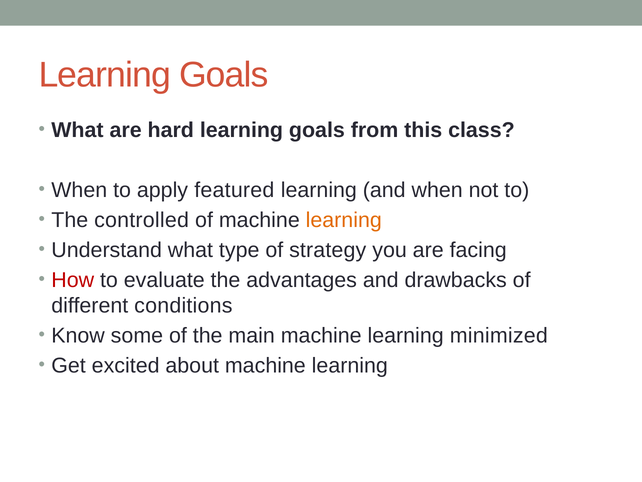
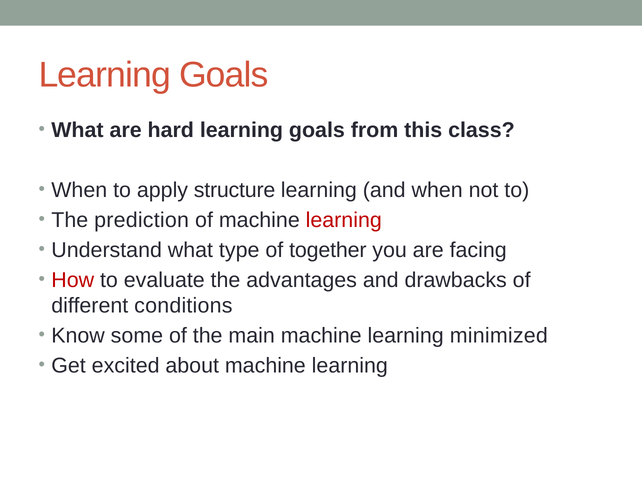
featured: featured -> structure
controlled: controlled -> prediction
learning at (344, 220) colour: orange -> red
strategy: strategy -> together
